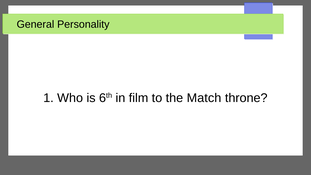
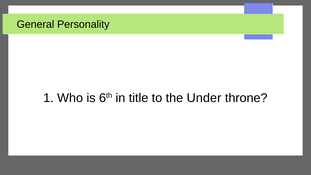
film: film -> title
Match: Match -> Under
